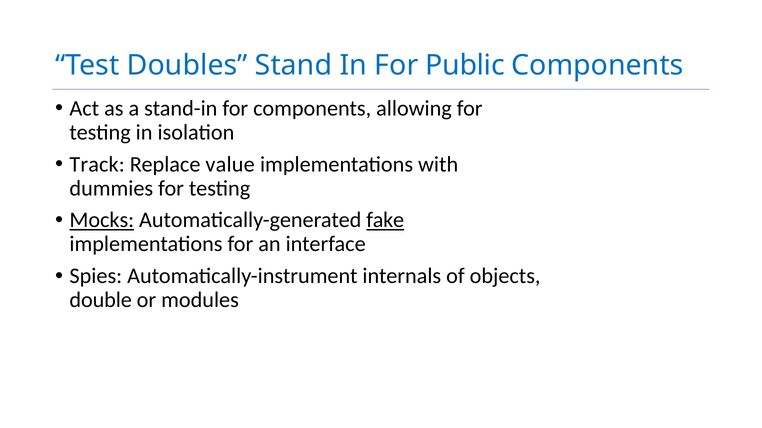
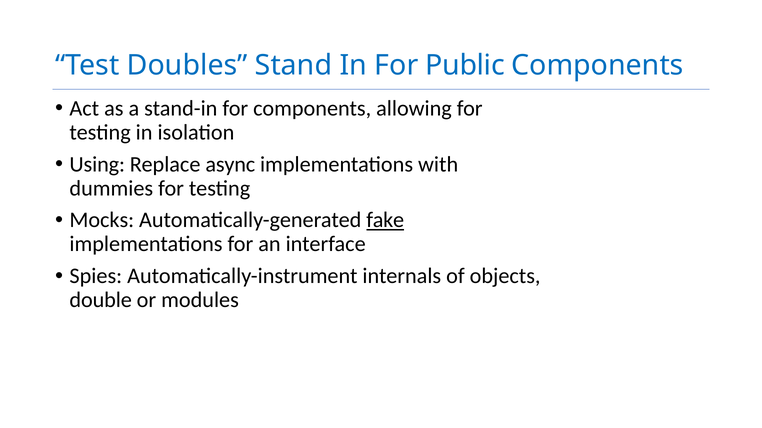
Track: Track -> Using
value: value -> async
Mocks underline: present -> none
